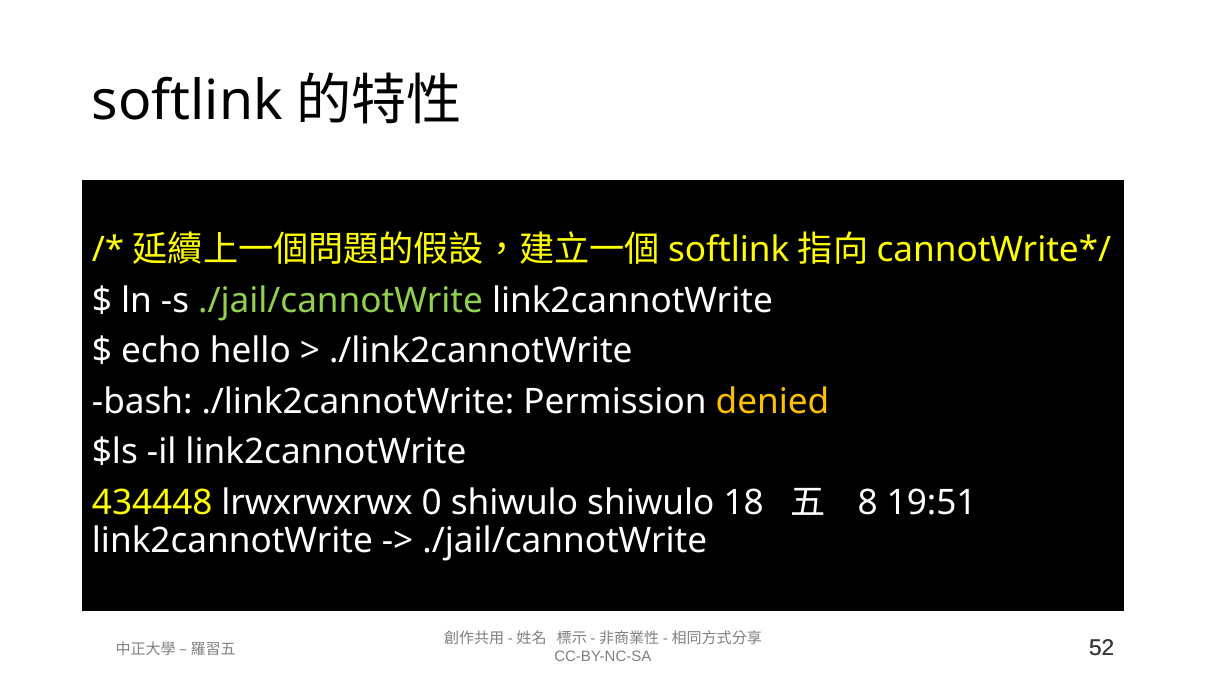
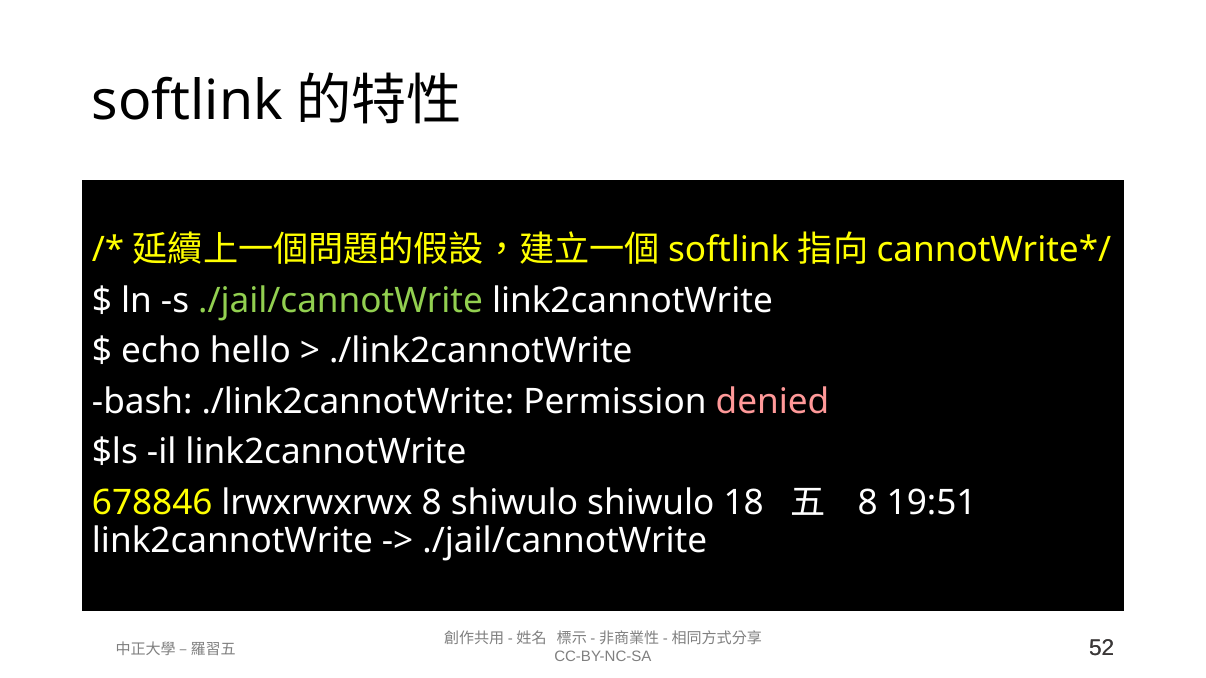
denied colour: yellow -> pink
434448: 434448 -> 678846
lrwxrwxrwx 0: 0 -> 8
